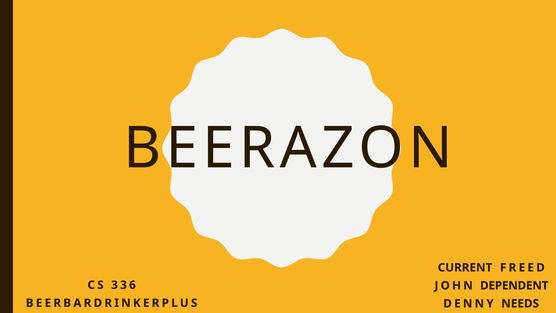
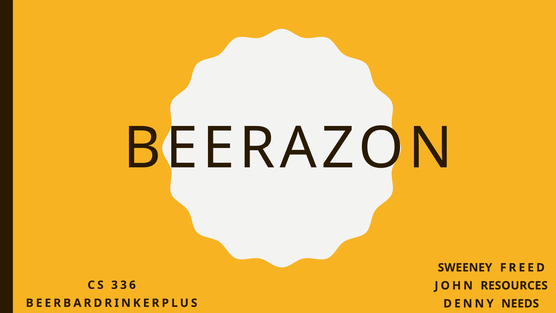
CURRENT: CURRENT -> SWEENEY
DEPENDENT: DEPENDENT -> RESOURCES
